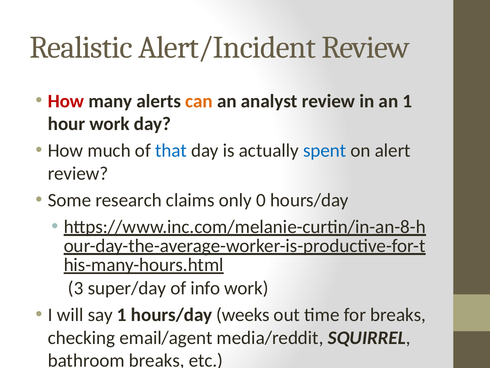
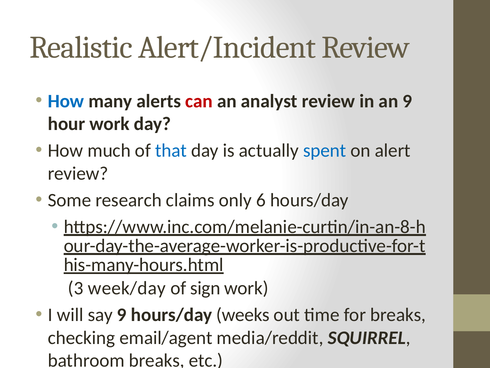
How at (66, 101) colour: red -> blue
can colour: orange -> red
an 1: 1 -> 9
0: 0 -> 6
super/day: super/day -> week/day
info: info -> sign
say 1: 1 -> 9
